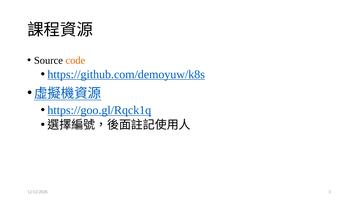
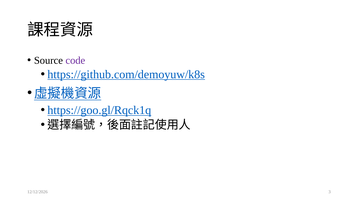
code colour: orange -> purple
